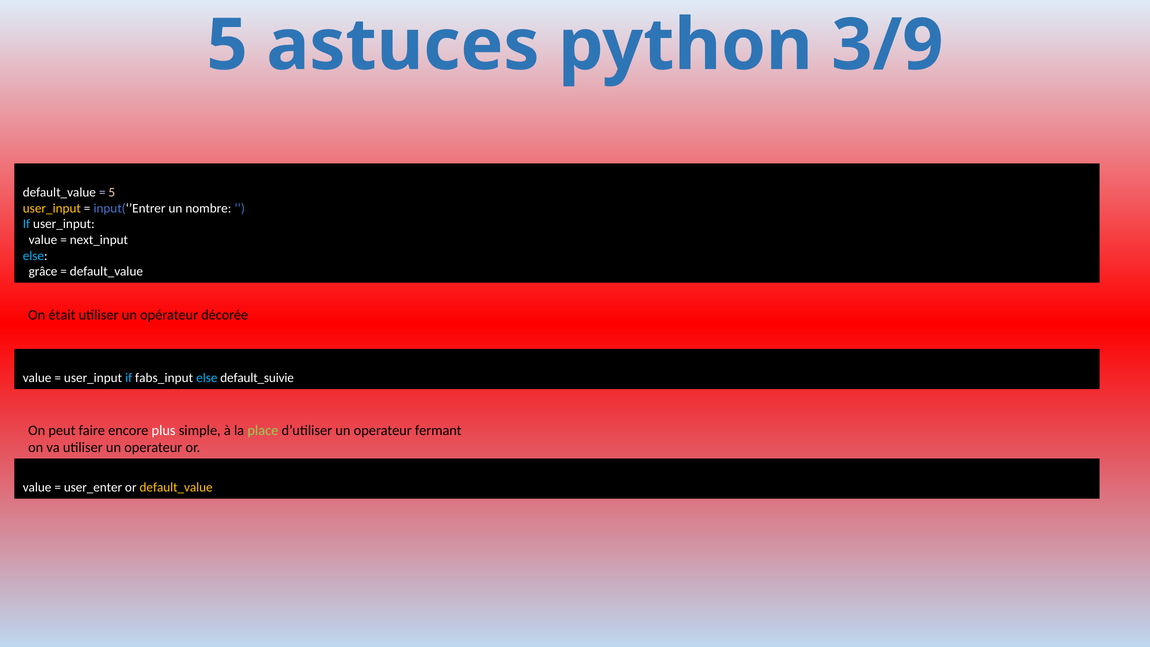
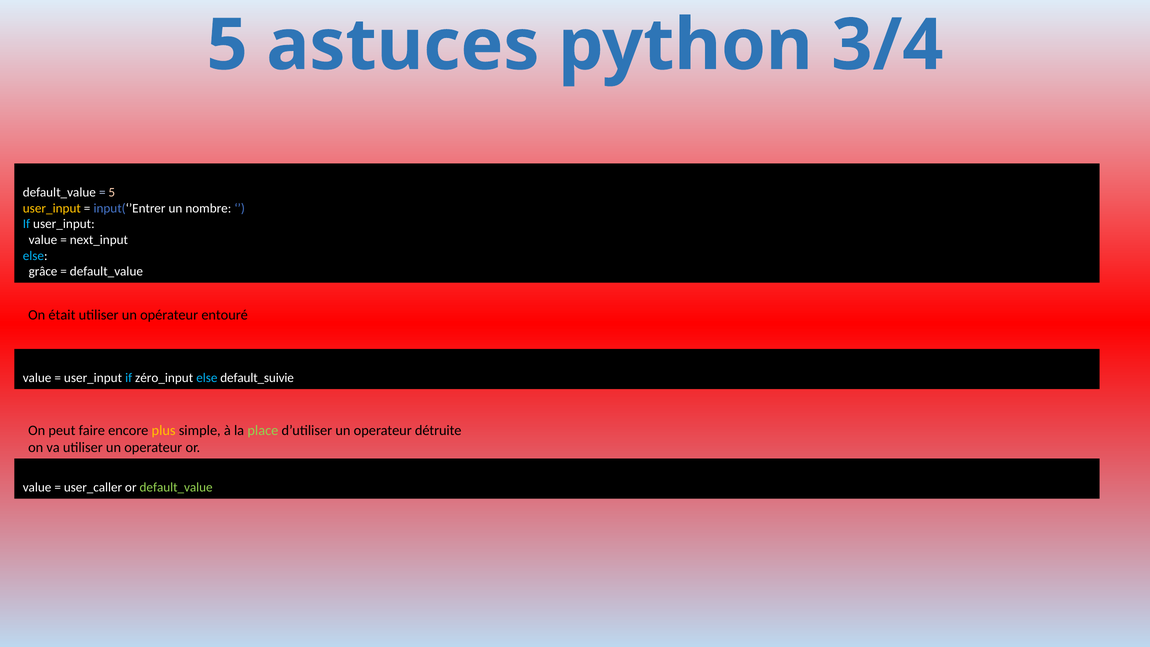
3/9: 3/9 -> 3/4
décorée: décorée -> entouré
fabs_input: fabs_input -> zéro_input
plus colour: white -> yellow
fermant: fermant -> détruite
user_enter: user_enter -> user_caller
default_value at (176, 487) colour: yellow -> light green
